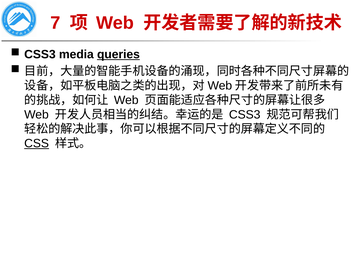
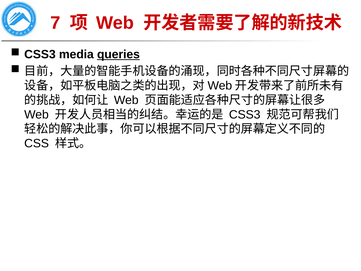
CSS underline: present -> none
